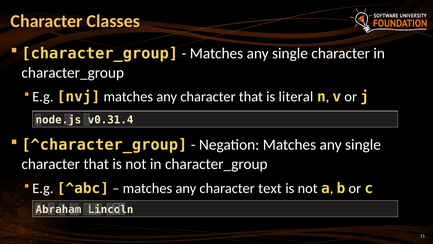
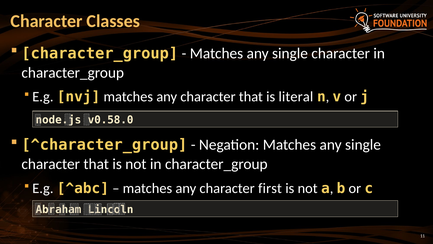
v0.31.4: v0.31.4 -> v0.58.0
text: text -> first
